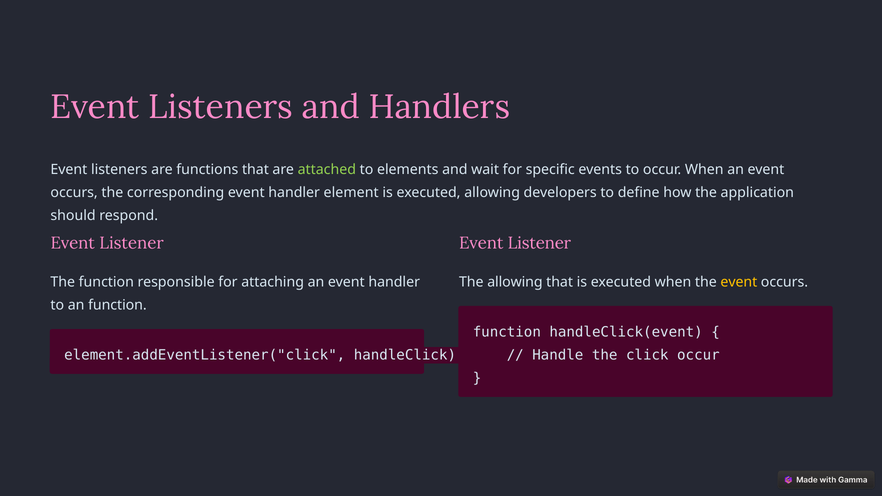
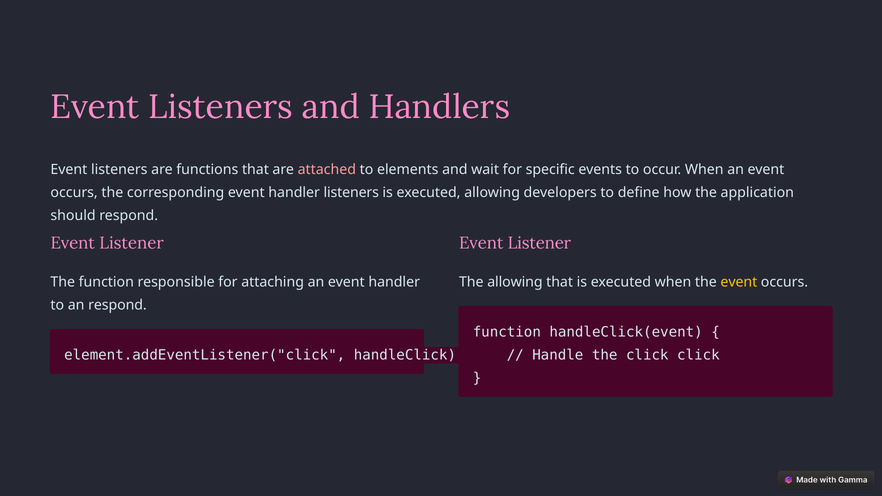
attached colour: light green -> pink
handler element: element -> listeners
an function: function -> respond
click occur: occur -> click
